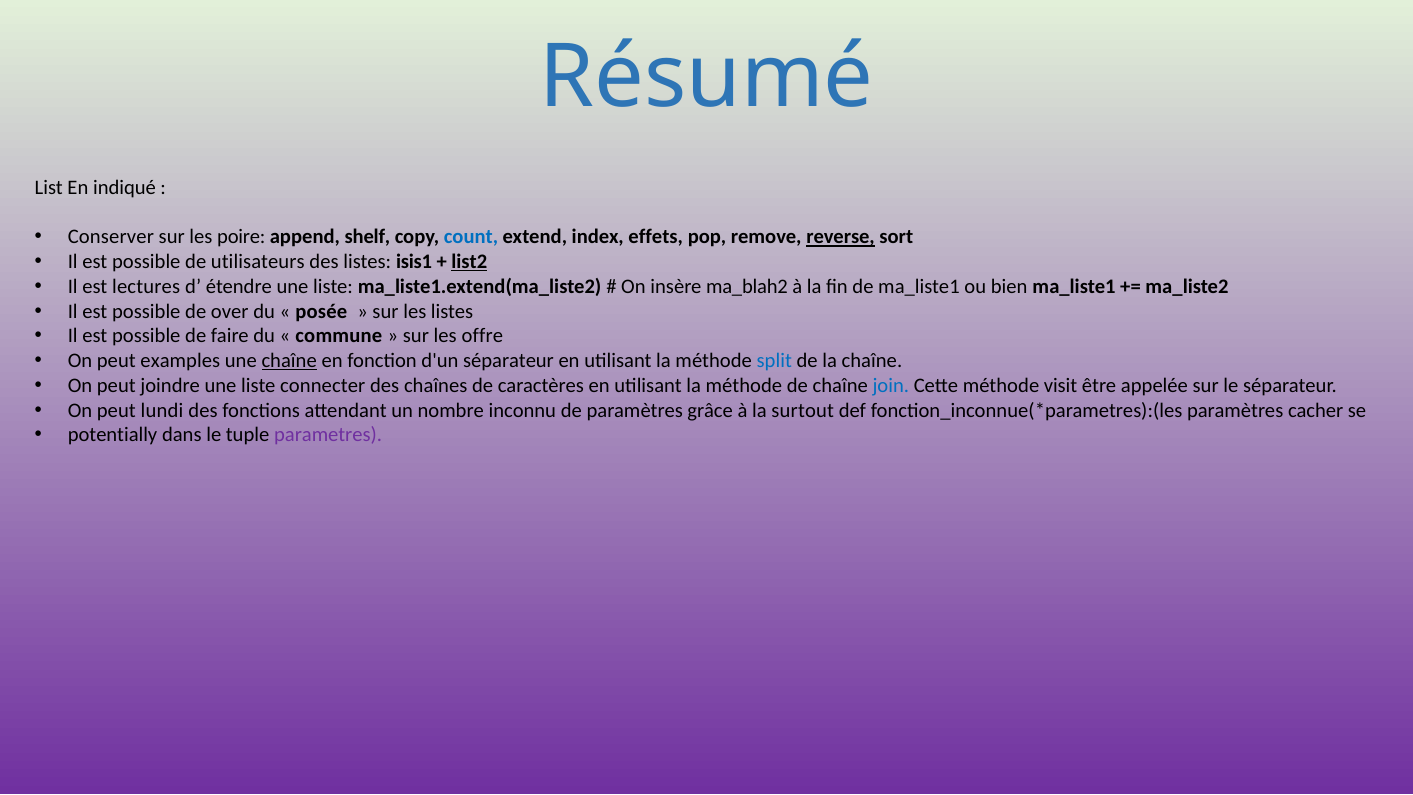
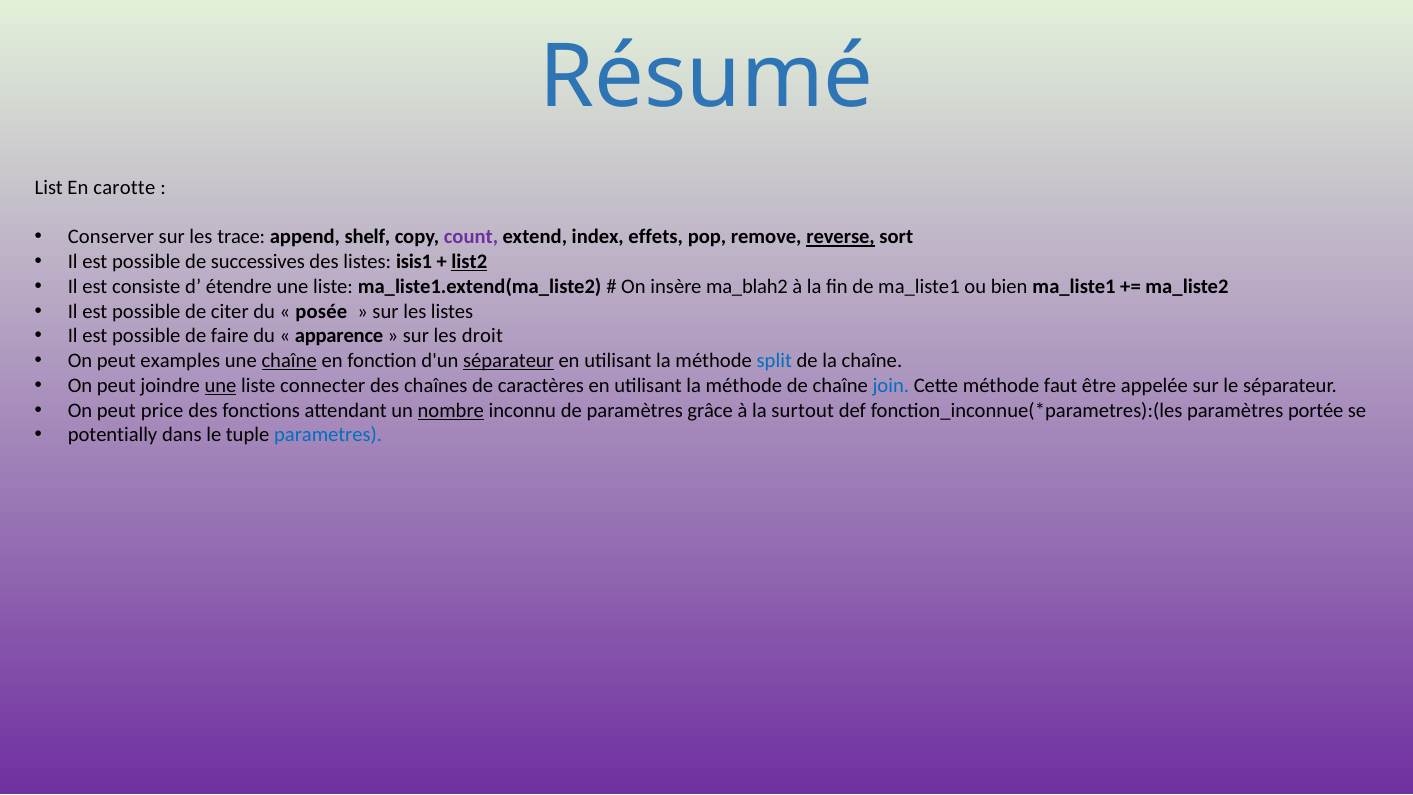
indiqué: indiqué -> carotte
poire: poire -> trace
count colour: blue -> purple
utilisateurs: utilisateurs -> successives
lectures: lectures -> consiste
over: over -> citer
commune: commune -> apparence
offre: offre -> droit
séparateur at (509, 361) underline: none -> present
une at (221, 386) underline: none -> present
visit: visit -> faut
lundi: lundi -> price
nombre underline: none -> present
cacher: cacher -> portée
parametres colour: purple -> blue
